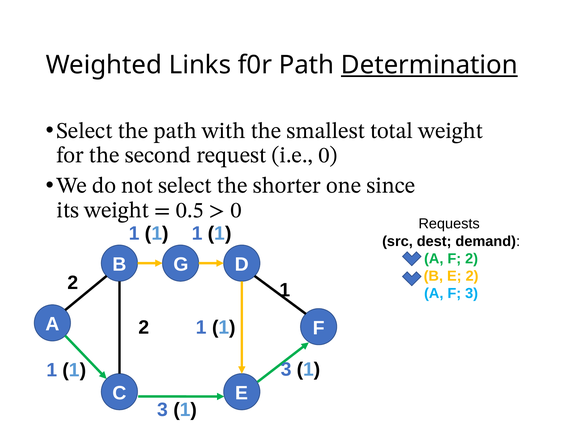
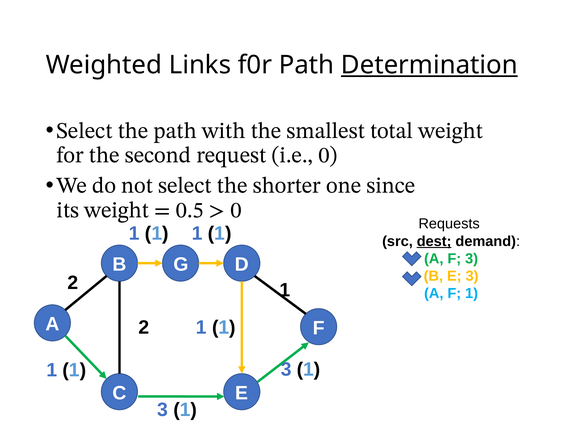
dest underline: none -> present
A F 2: 2 -> 3
E 2: 2 -> 3
A F 3: 3 -> 1
